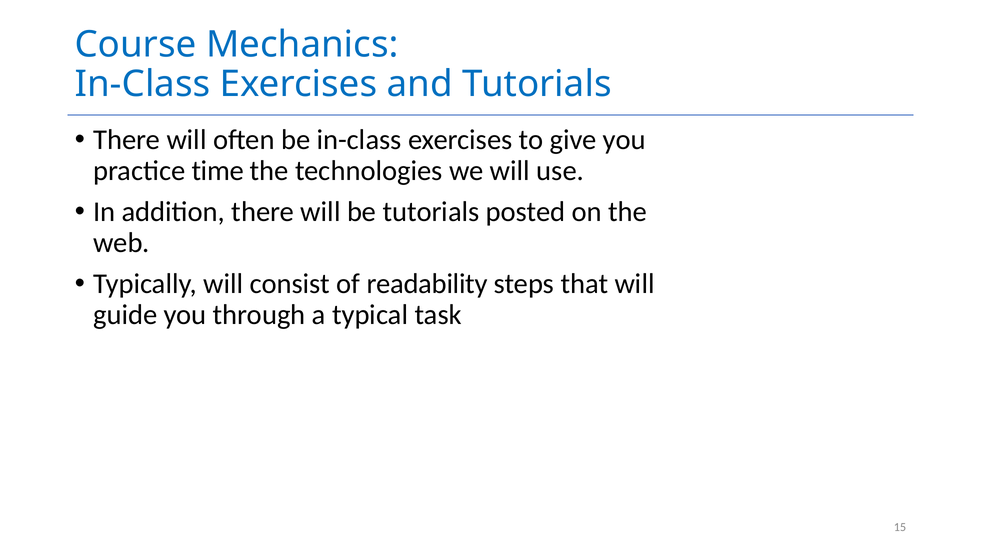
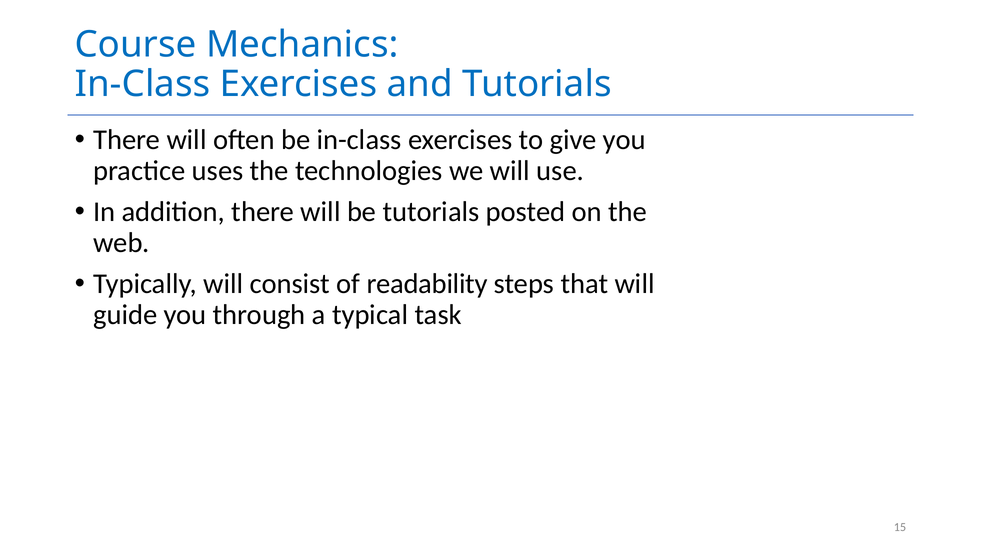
time: time -> uses
